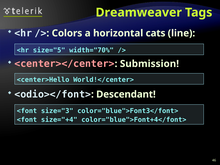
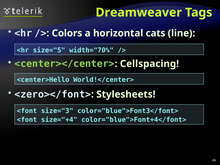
<center></center> colour: pink -> light green
Submission: Submission -> Cellspacing
<odio></font>: <odio></font> -> <zero></font>
Descendant: Descendant -> Stylesheets
